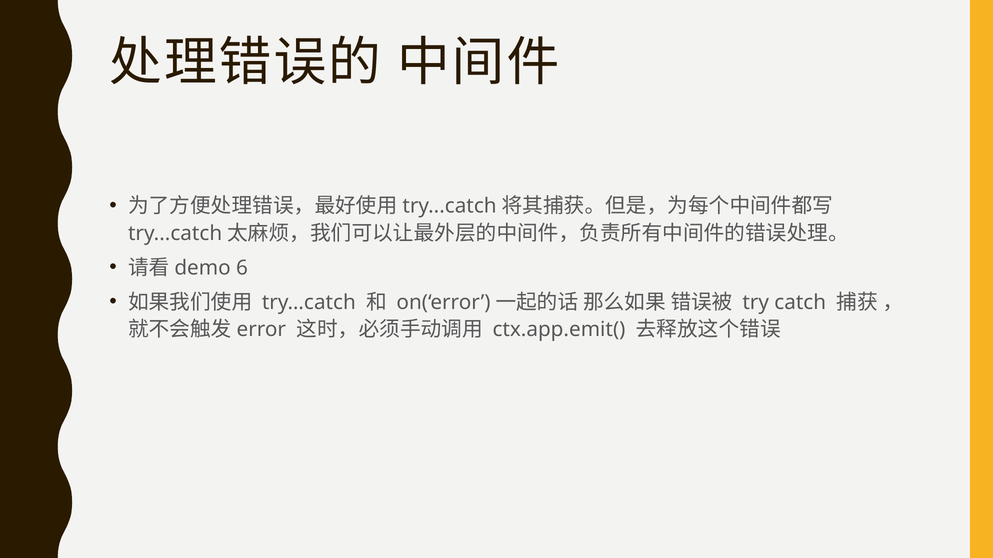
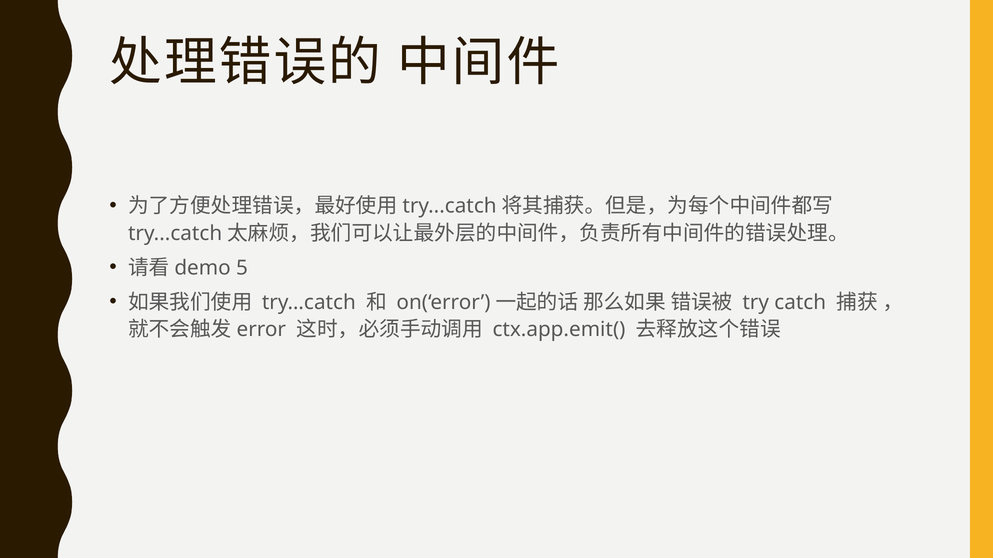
6: 6 -> 5
